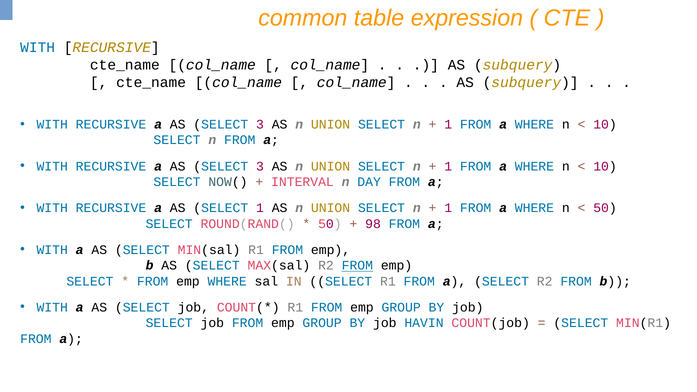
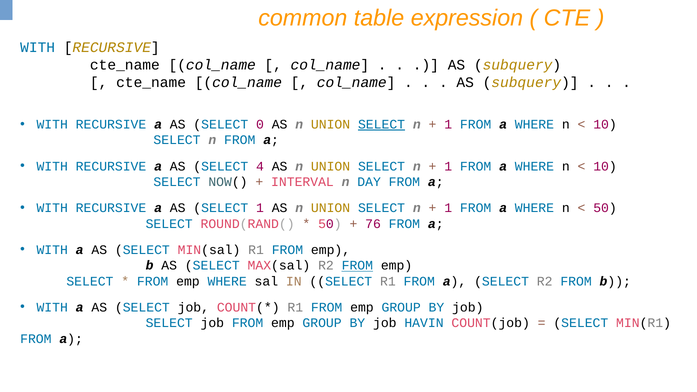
3 at (260, 124): 3 -> 0
SELECT at (382, 124) underline: none -> present
3 at (260, 166): 3 -> 4
98: 98 -> 76
